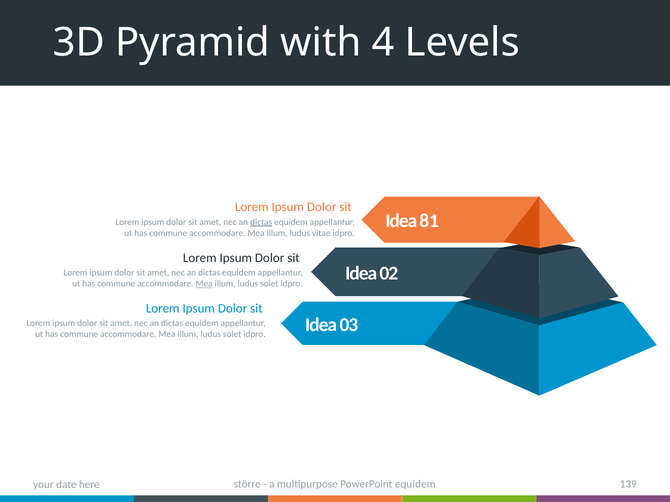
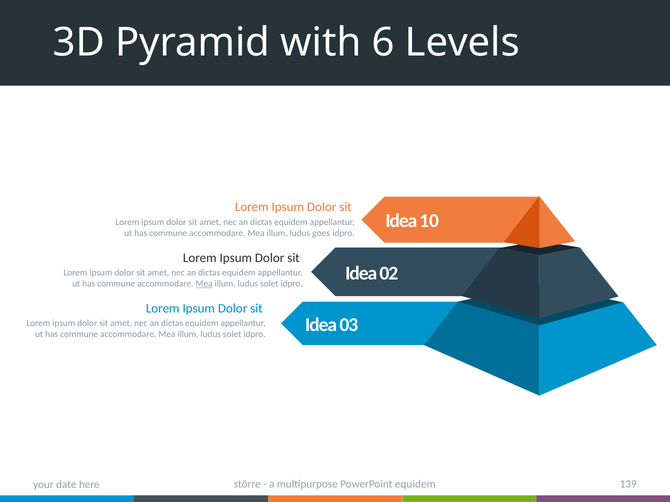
4: 4 -> 6
81: 81 -> 10
dictas at (261, 222) underline: present -> none
vitae: vitae -> goes
